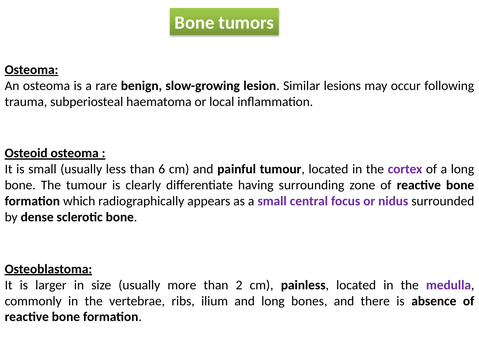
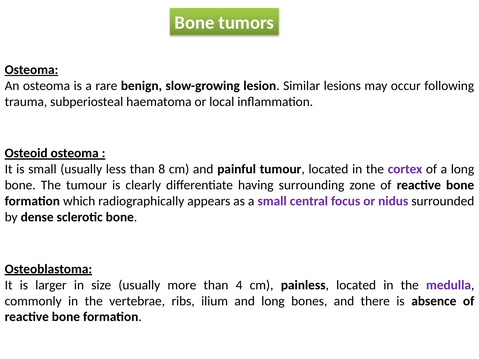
6: 6 -> 8
2: 2 -> 4
